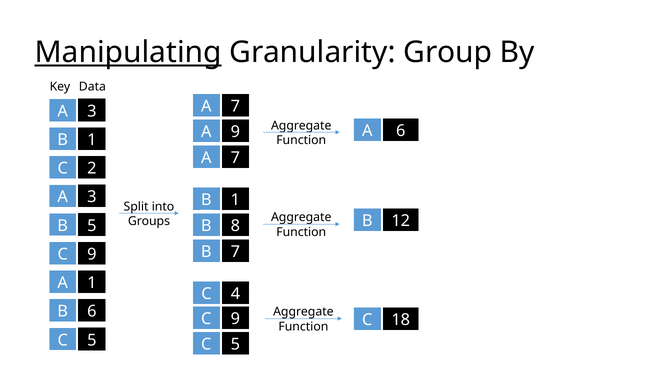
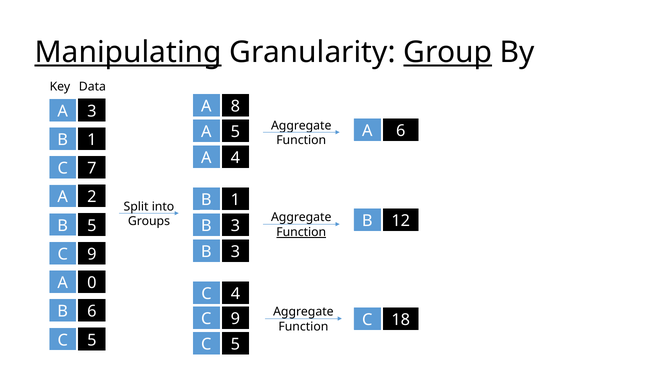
Group underline: none -> present
7 at (235, 106): 7 -> 8
A 9: 9 -> 5
7 at (235, 158): 7 -> 4
2: 2 -> 7
3 at (92, 197): 3 -> 2
8 at (235, 226): 8 -> 3
Function at (301, 232) underline: none -> present
7 at (235, 252): 7 -> 3
A 1: 1 -> 0
